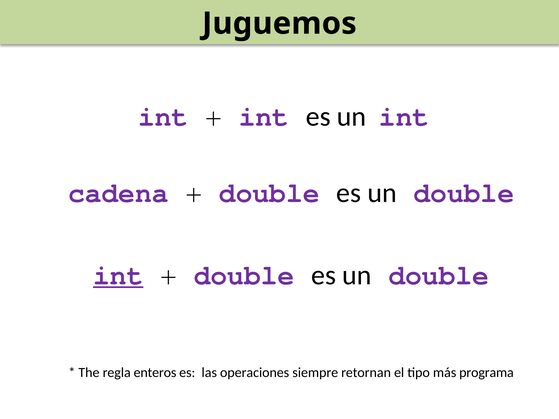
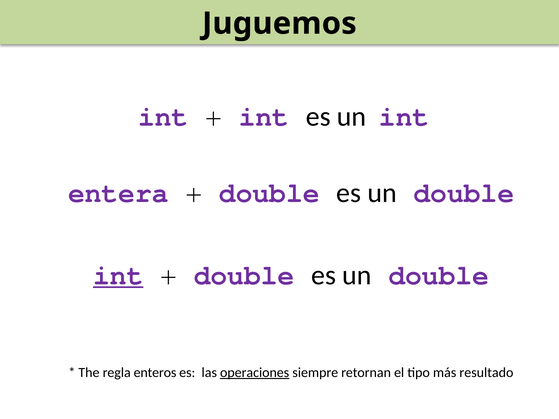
cadena: cadena -> entera
operaciones underline: none -> present
programa: programa -> resultado
